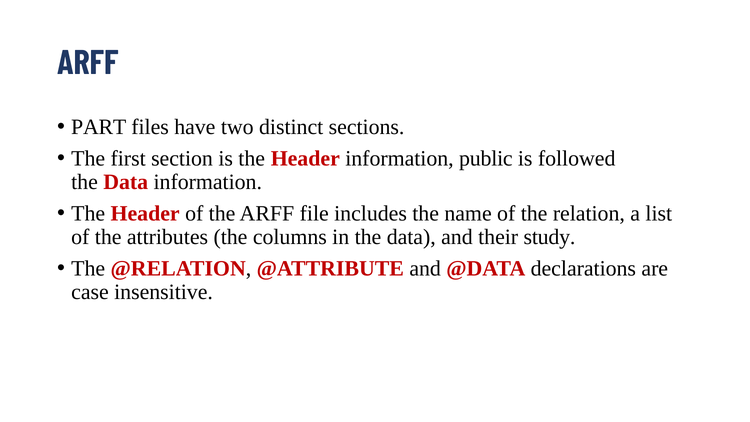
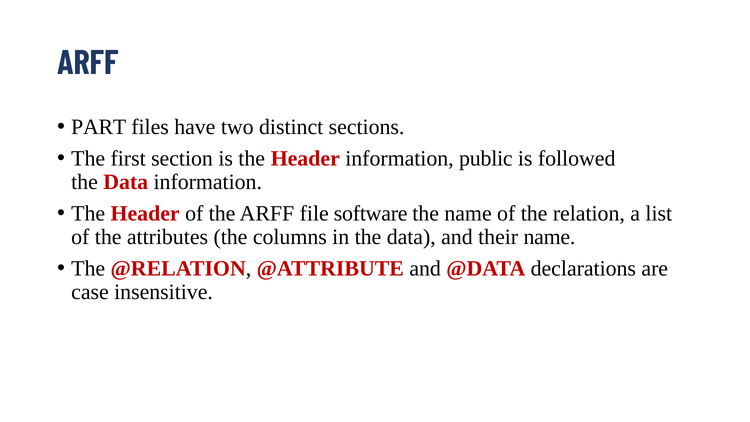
includes: includes -> software
their study: study -> name
